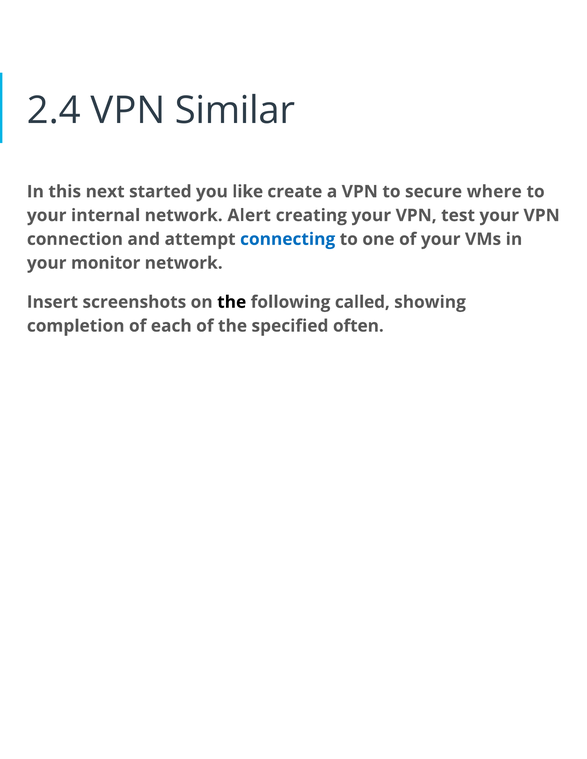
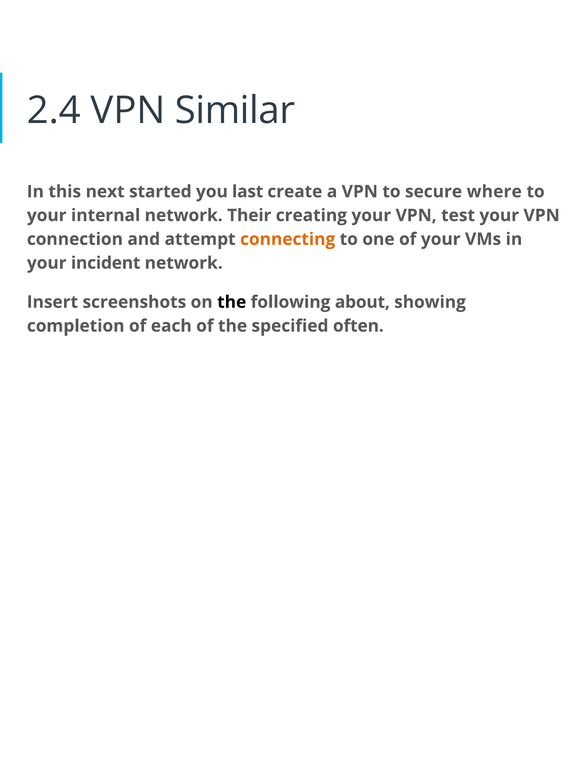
like: like -> last
Alert: Alert -> Their
connecting colour: blue -> orange
monitor: monitor -> incident
called: called -> about
